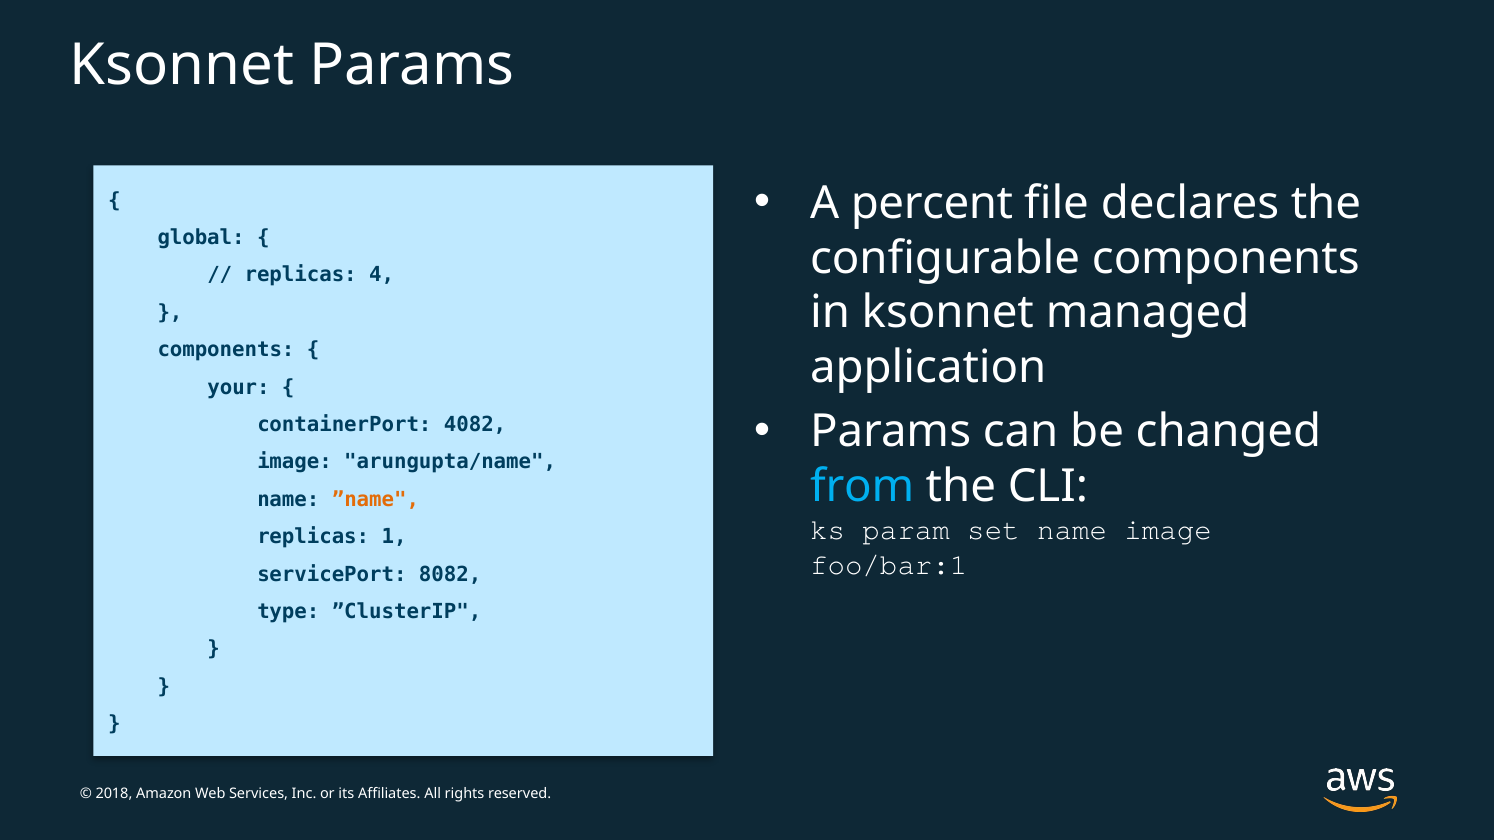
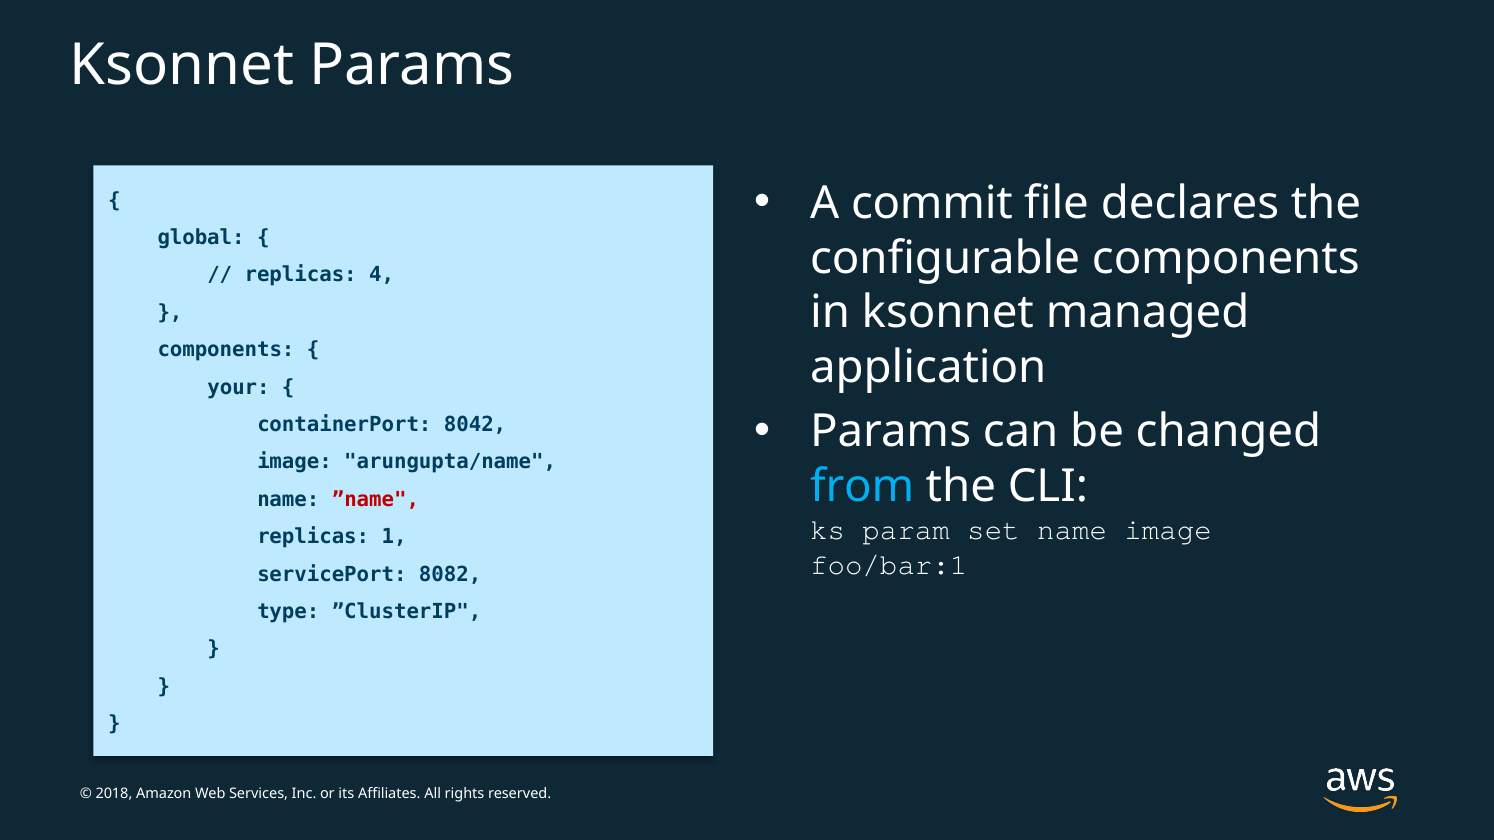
percent: percent -> commit
4082: 4082 -> 8042
”name colour: orange -> red
